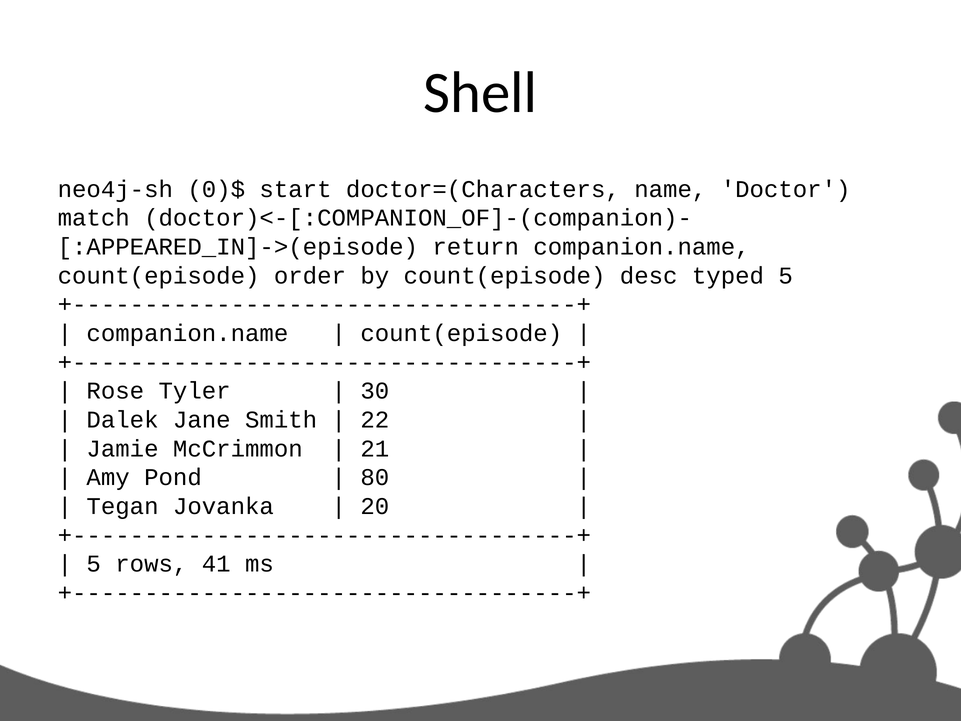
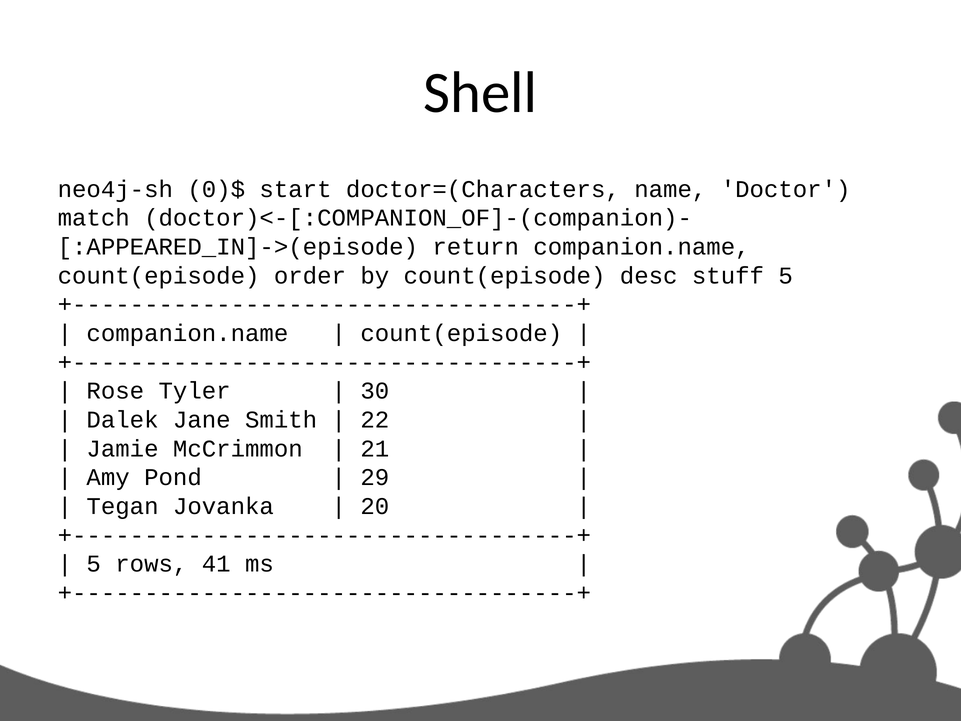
typed: typed -> stuff
80: 80 -> 29
